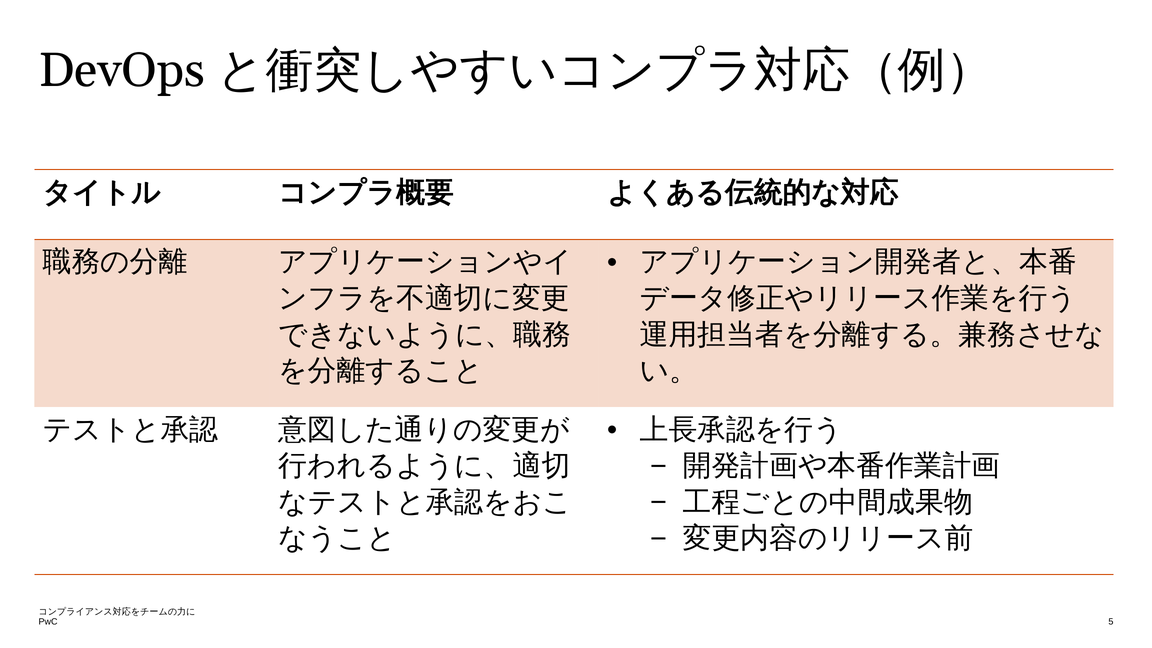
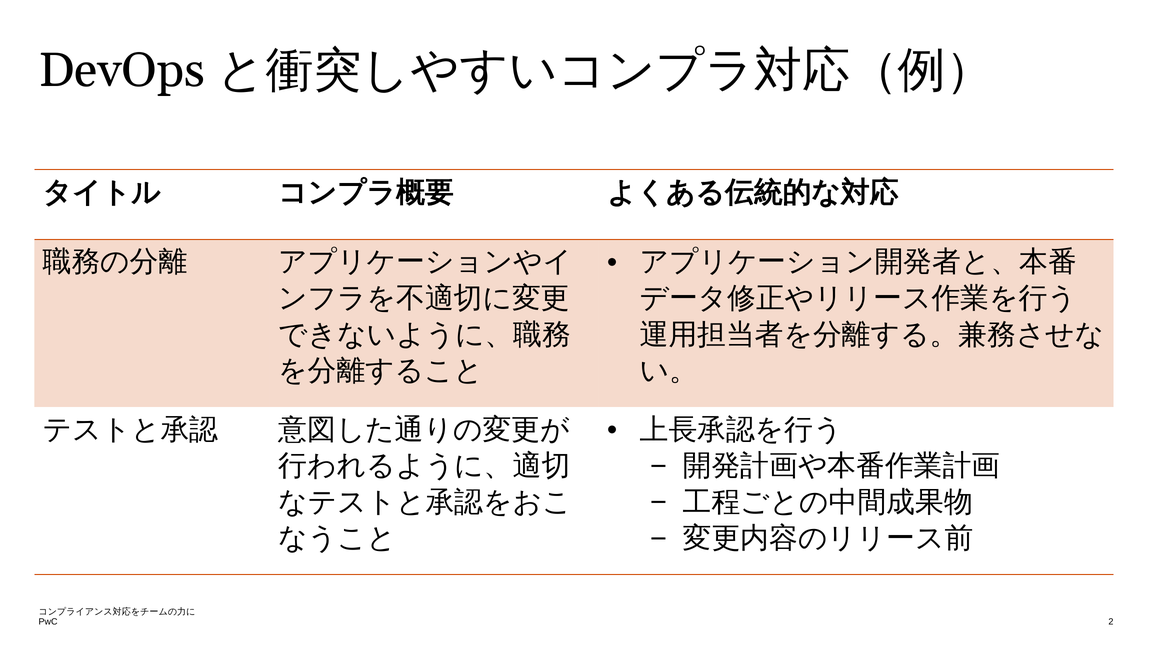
5: 5 -> 2
